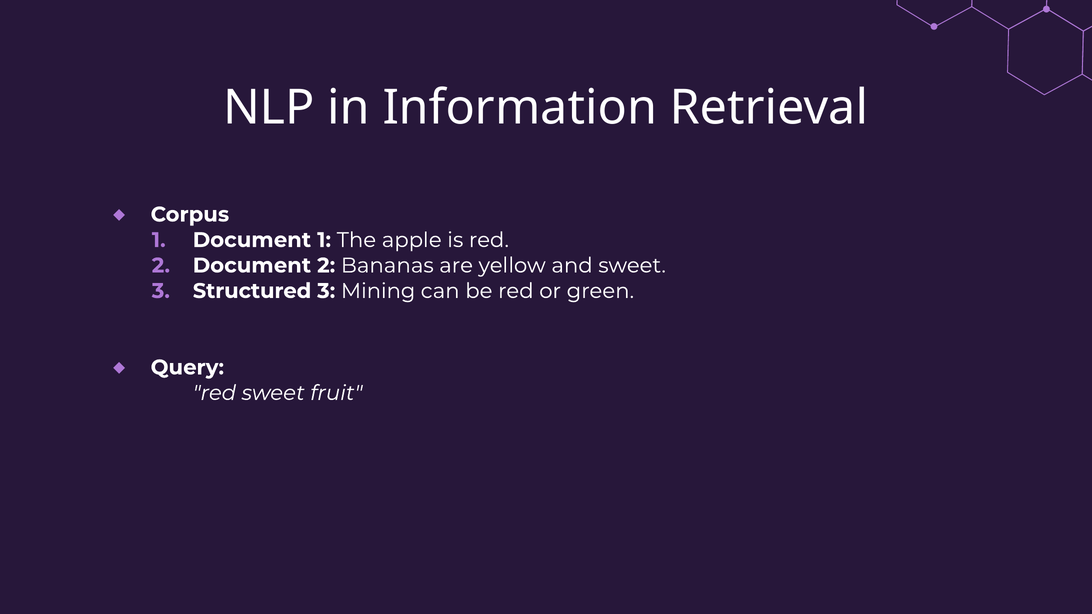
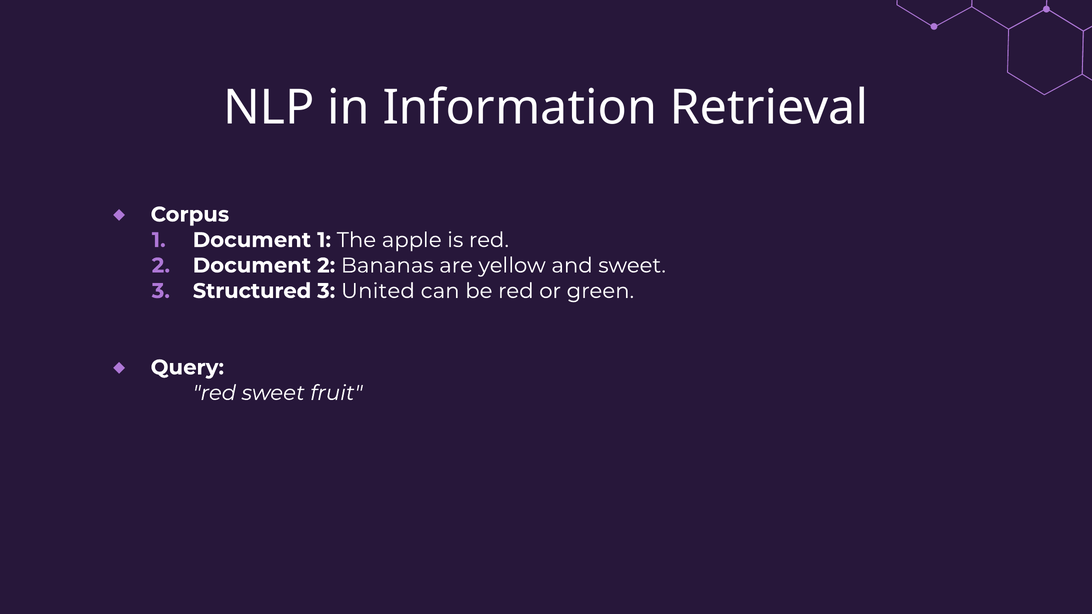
Mining: Mining -> United
